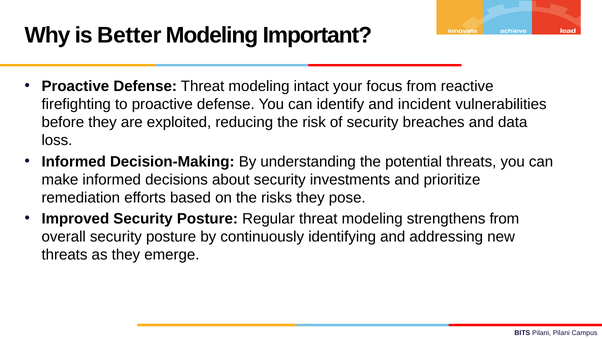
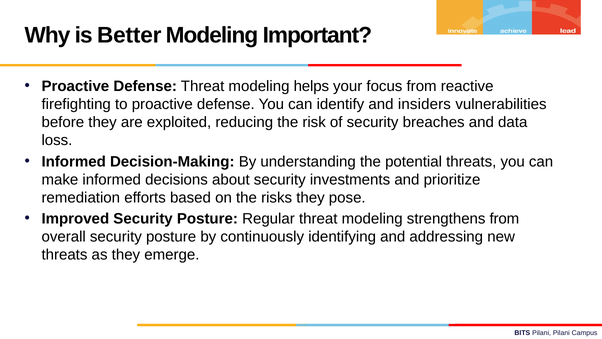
intact: intact -> helps
incident: incident -> insiders
